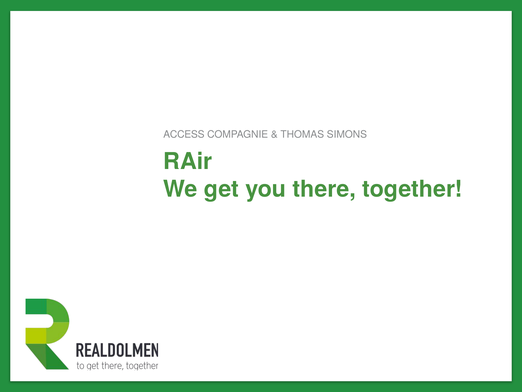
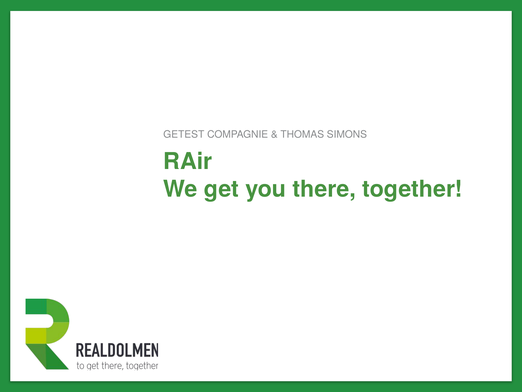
ACCESS: ACCESS -> GETEST
